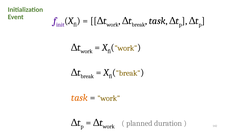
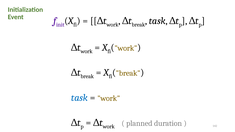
task at (79, 98) colour: orange -> blue
